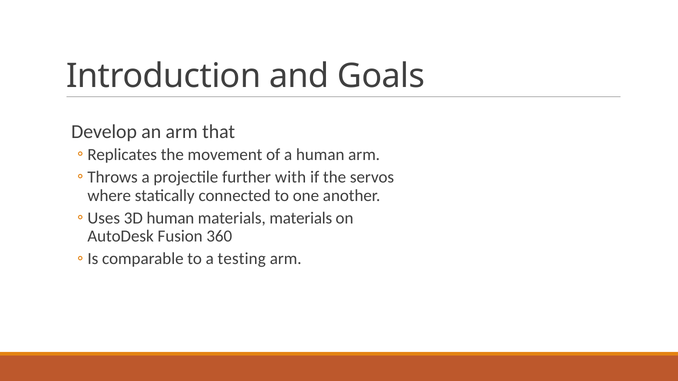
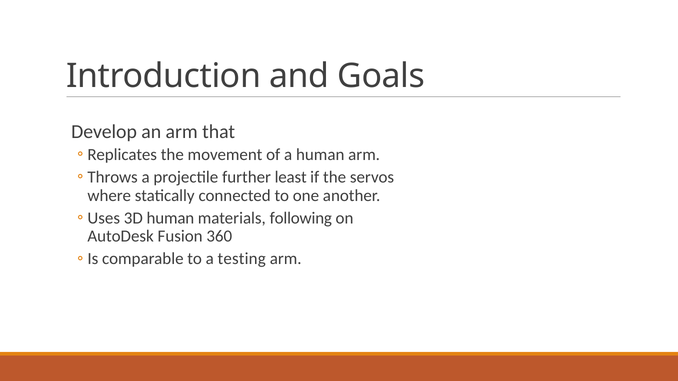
with: with -> least
materials materials: materials -> following
